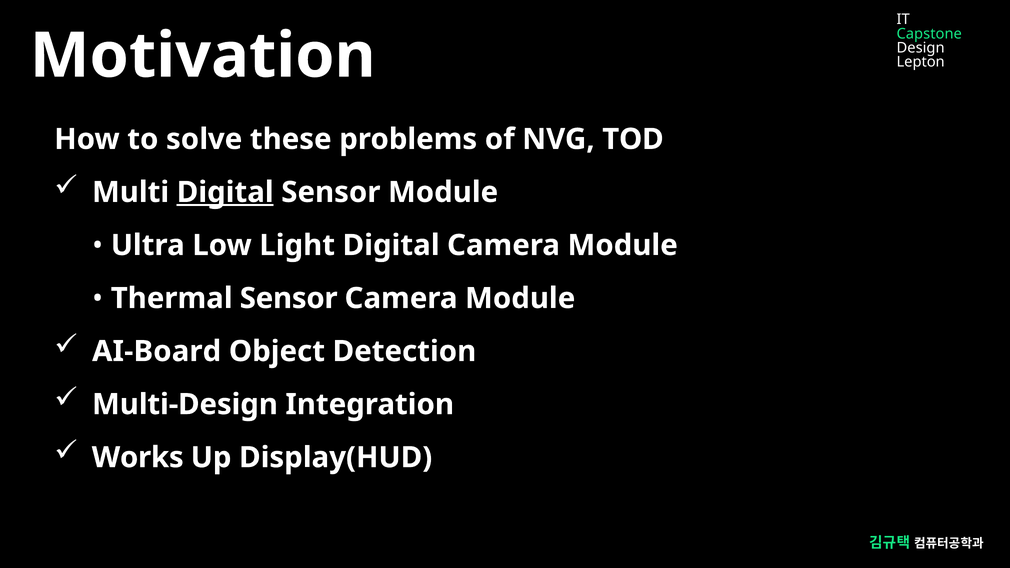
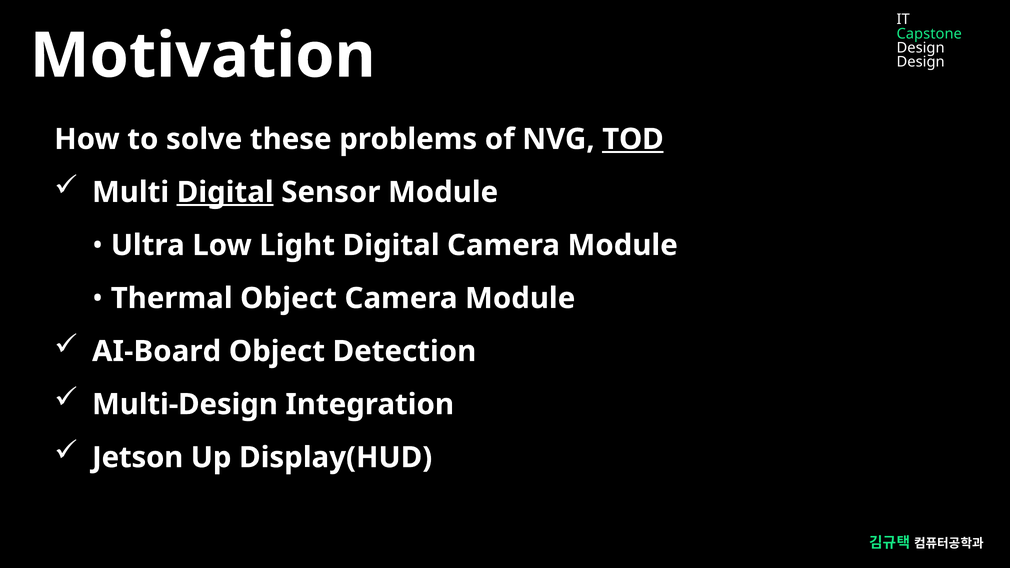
Lepton at (921, 62): Lepton -> Design
TOD underline: none -> present
Thermal Sensor: Sensor -> Object
Works: Works -> Jetson
